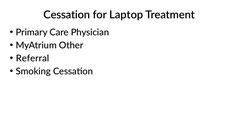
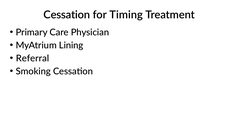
Laptop: Laptop -> Timing
Other: Other -> Lining
